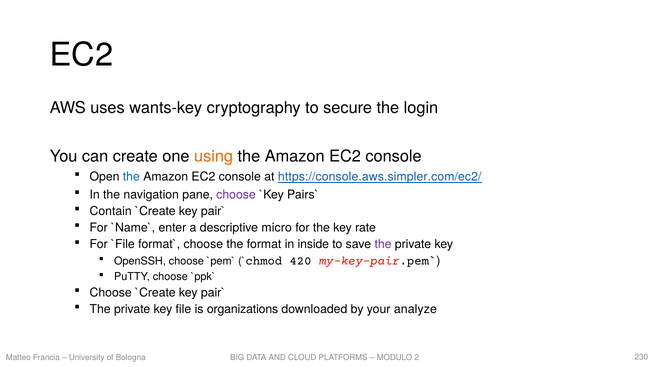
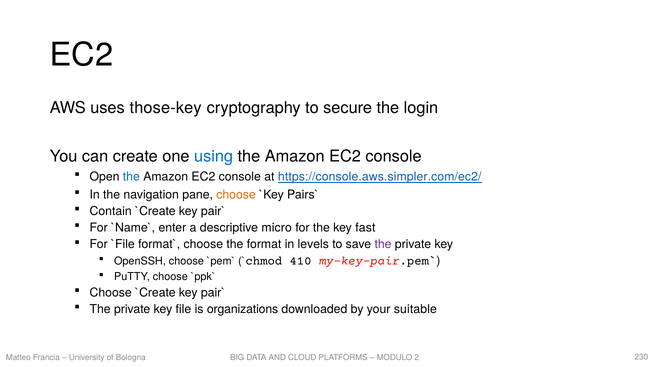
wants-key: wants-key -> those-key
using colour: orange -> blue
choose at (236, 195) colour: purple -> orange
rate: rate -> fast
inside: inside -> levels
420: 420 -> 410
analyze: analyze -> suitable
